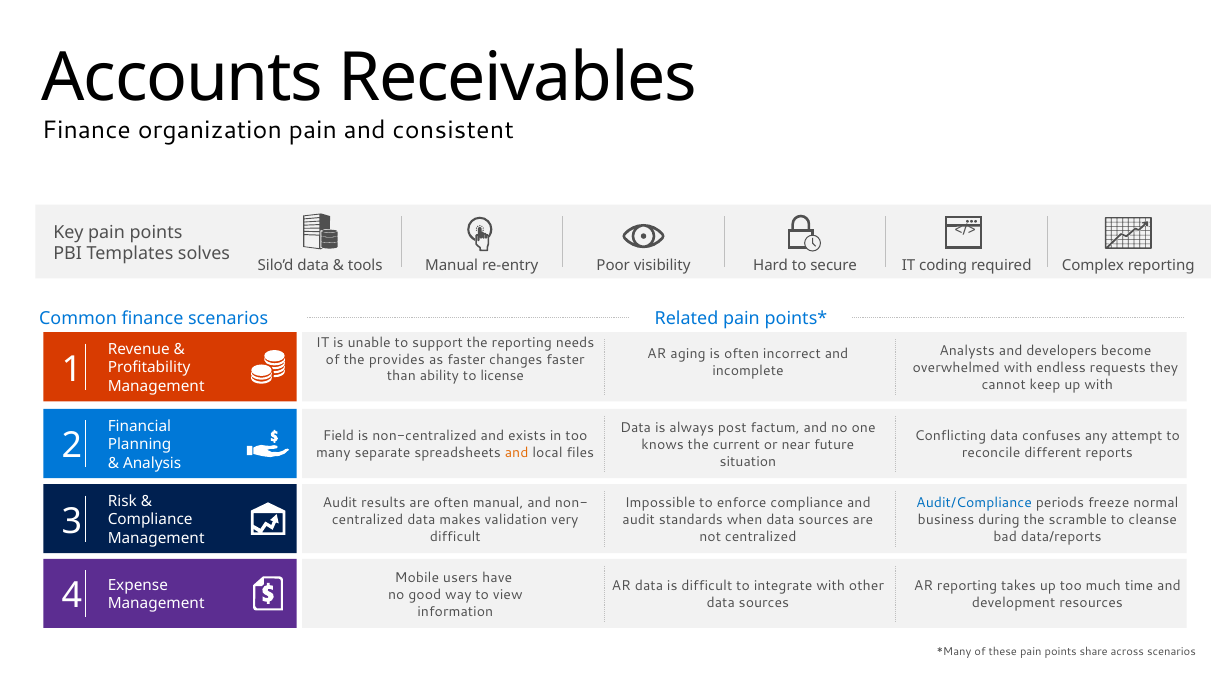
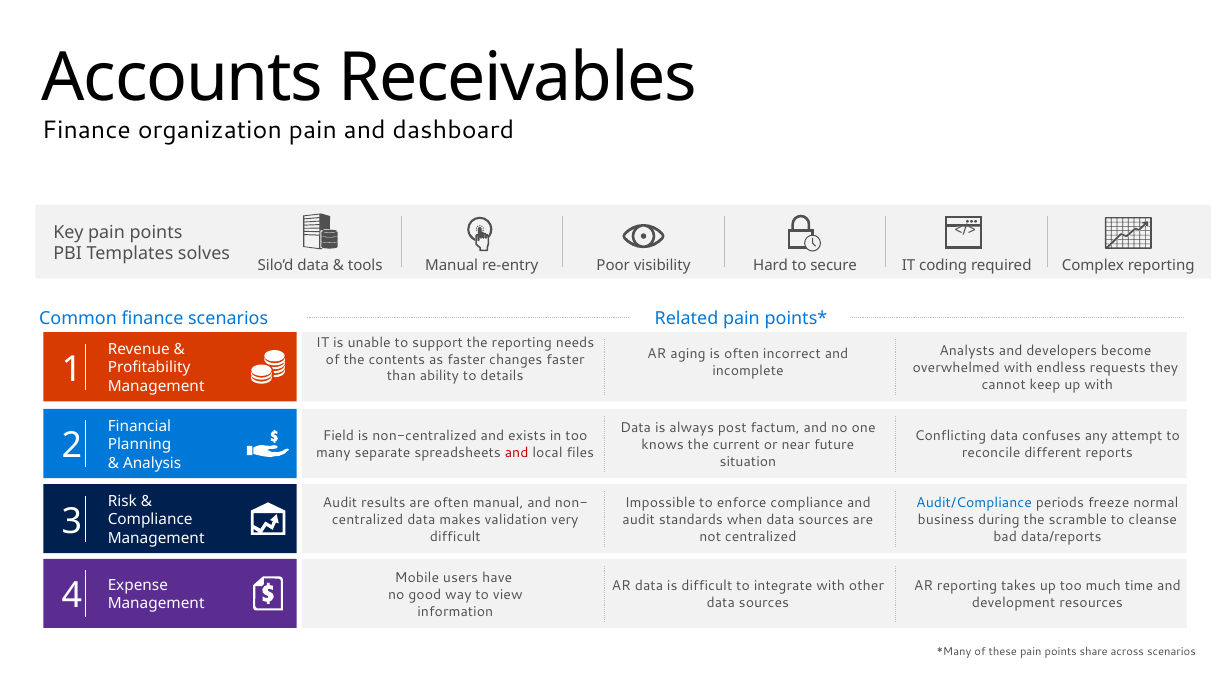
consistent: consistent -> dashboard
provides: provides -> contents
license: license -> details
and at (517, 453) colour: orange -> red
